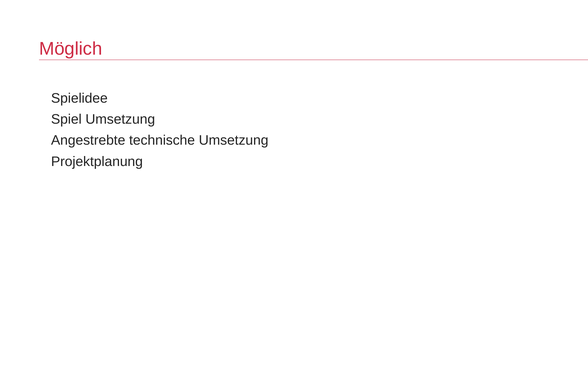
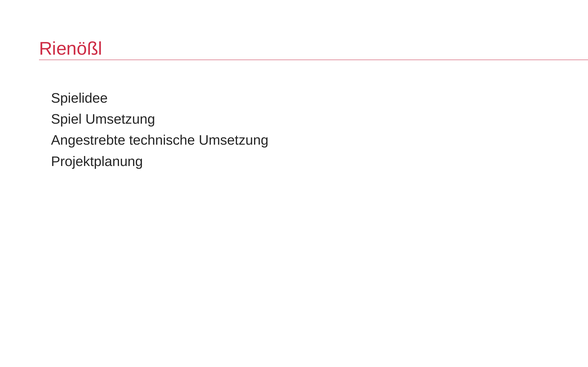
Möglich: Möglich -> Rienößl
